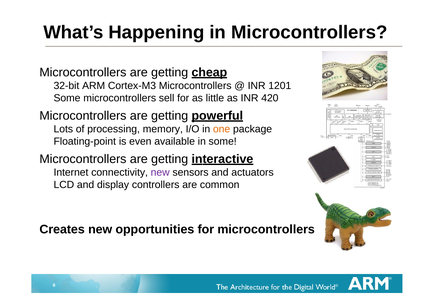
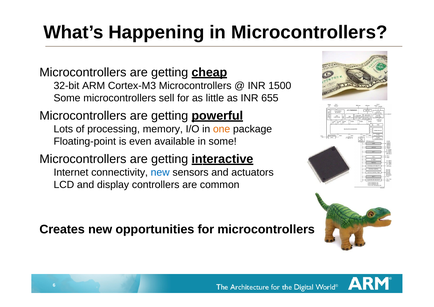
1201: 1201 -> 1500
420: 420 -> 655
new at (160, 172) colour: purple -> blue
